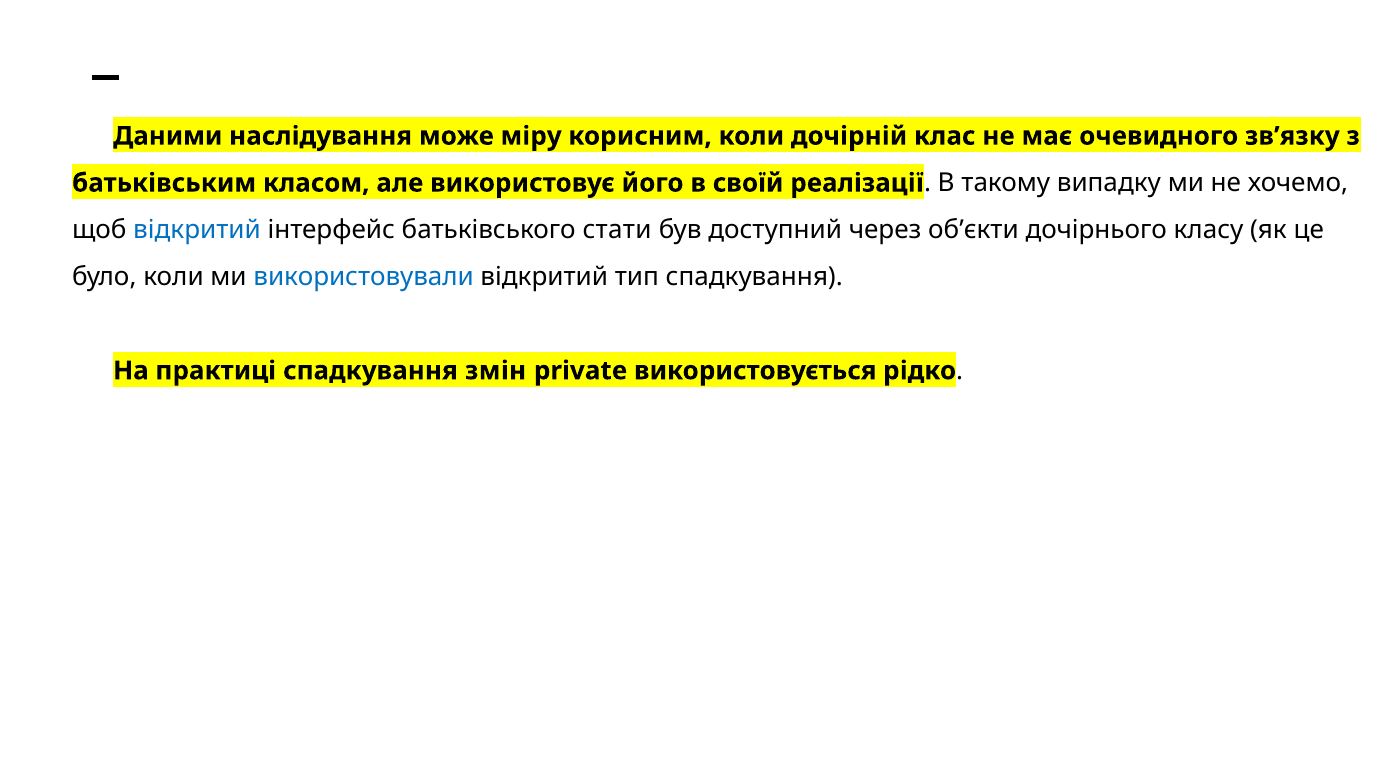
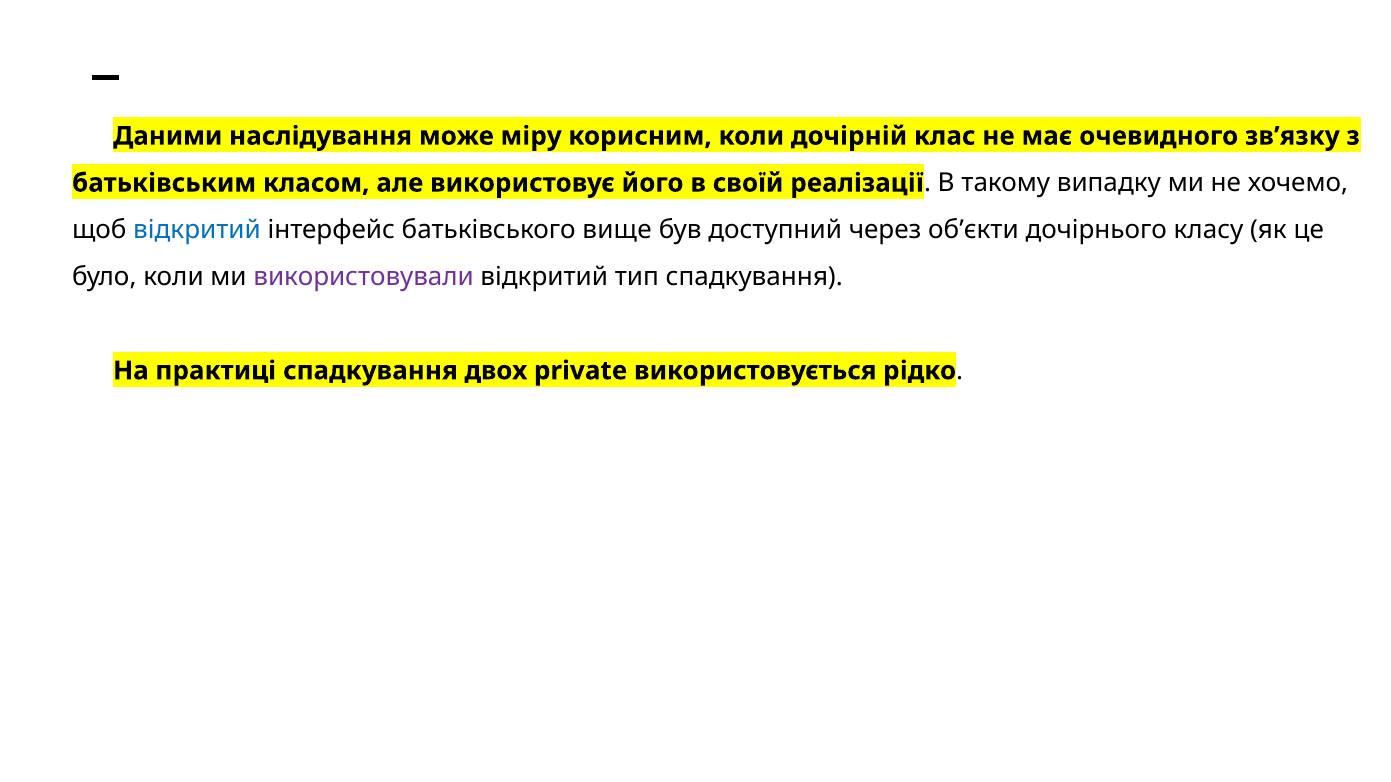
стати: стати -> вище
використовували colour: blue -> purple
змін: змін -> двох
